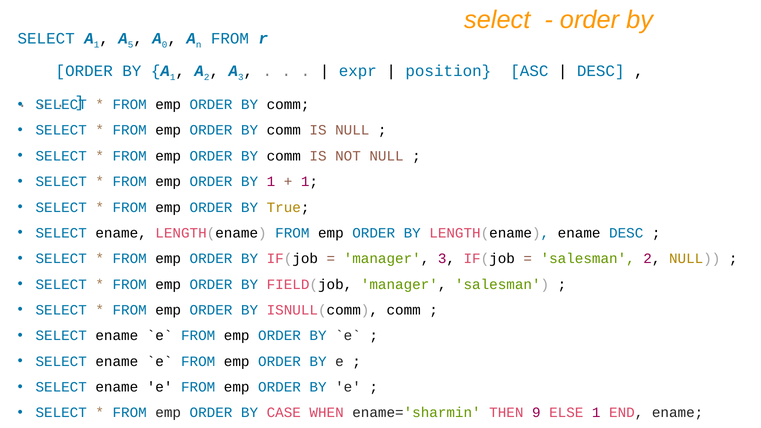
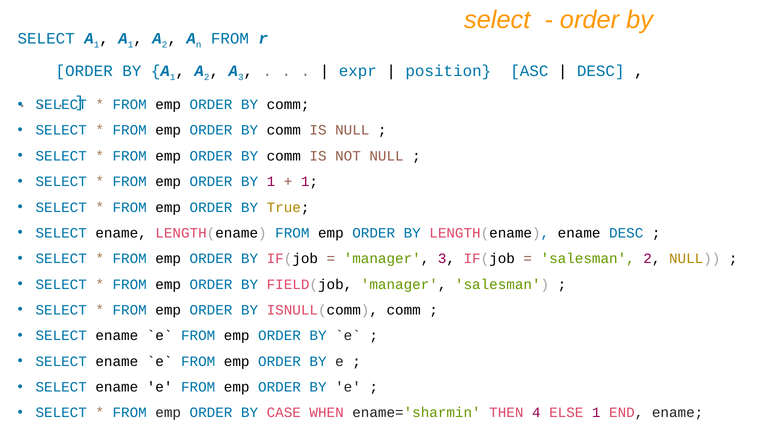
5 at (131, 45): 5 -> 1
0 at (165, 45): 0 -> 2
9: 9 -> 4
